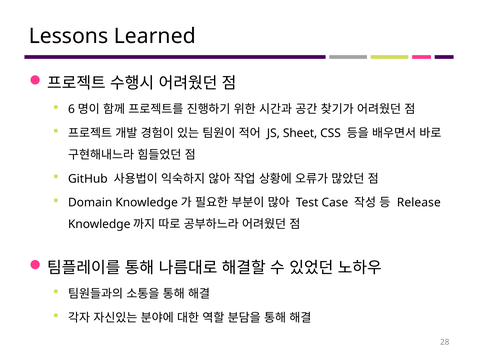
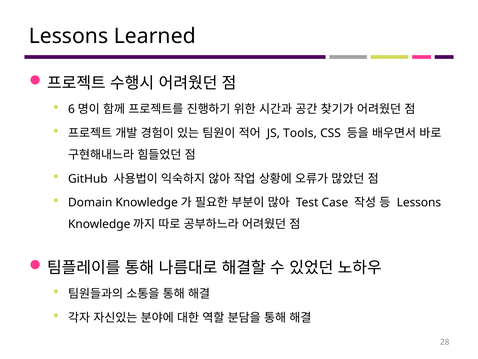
Sheet: Sheet -> Tools
Release at (419, 202): Release -> Lessons
